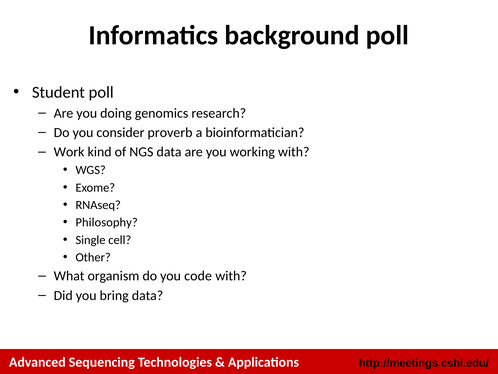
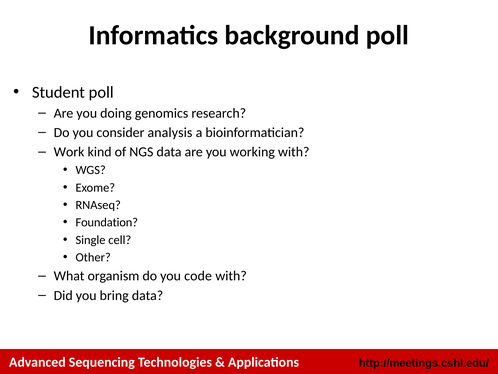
proverb: proverb -> analysis
Philosophy: Philosophy -> Foundation
